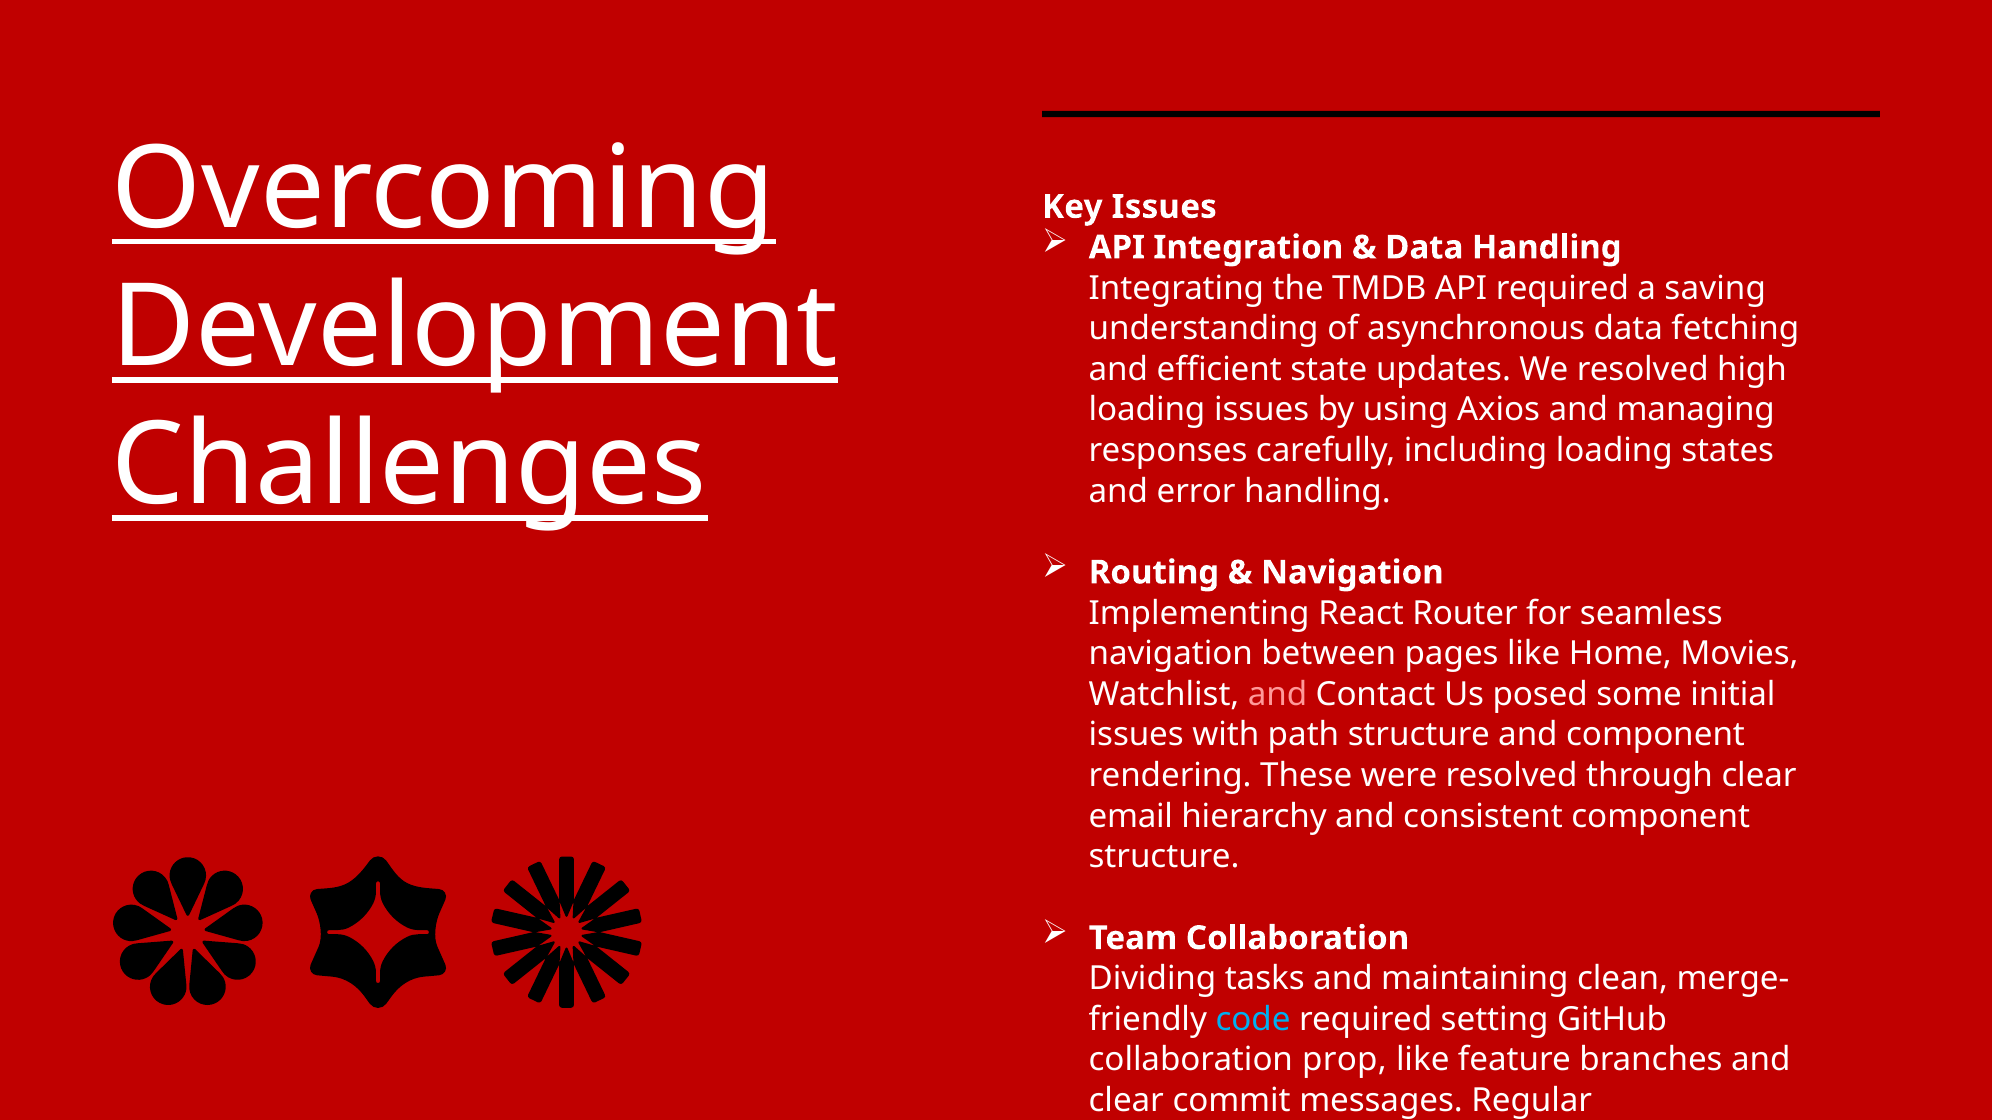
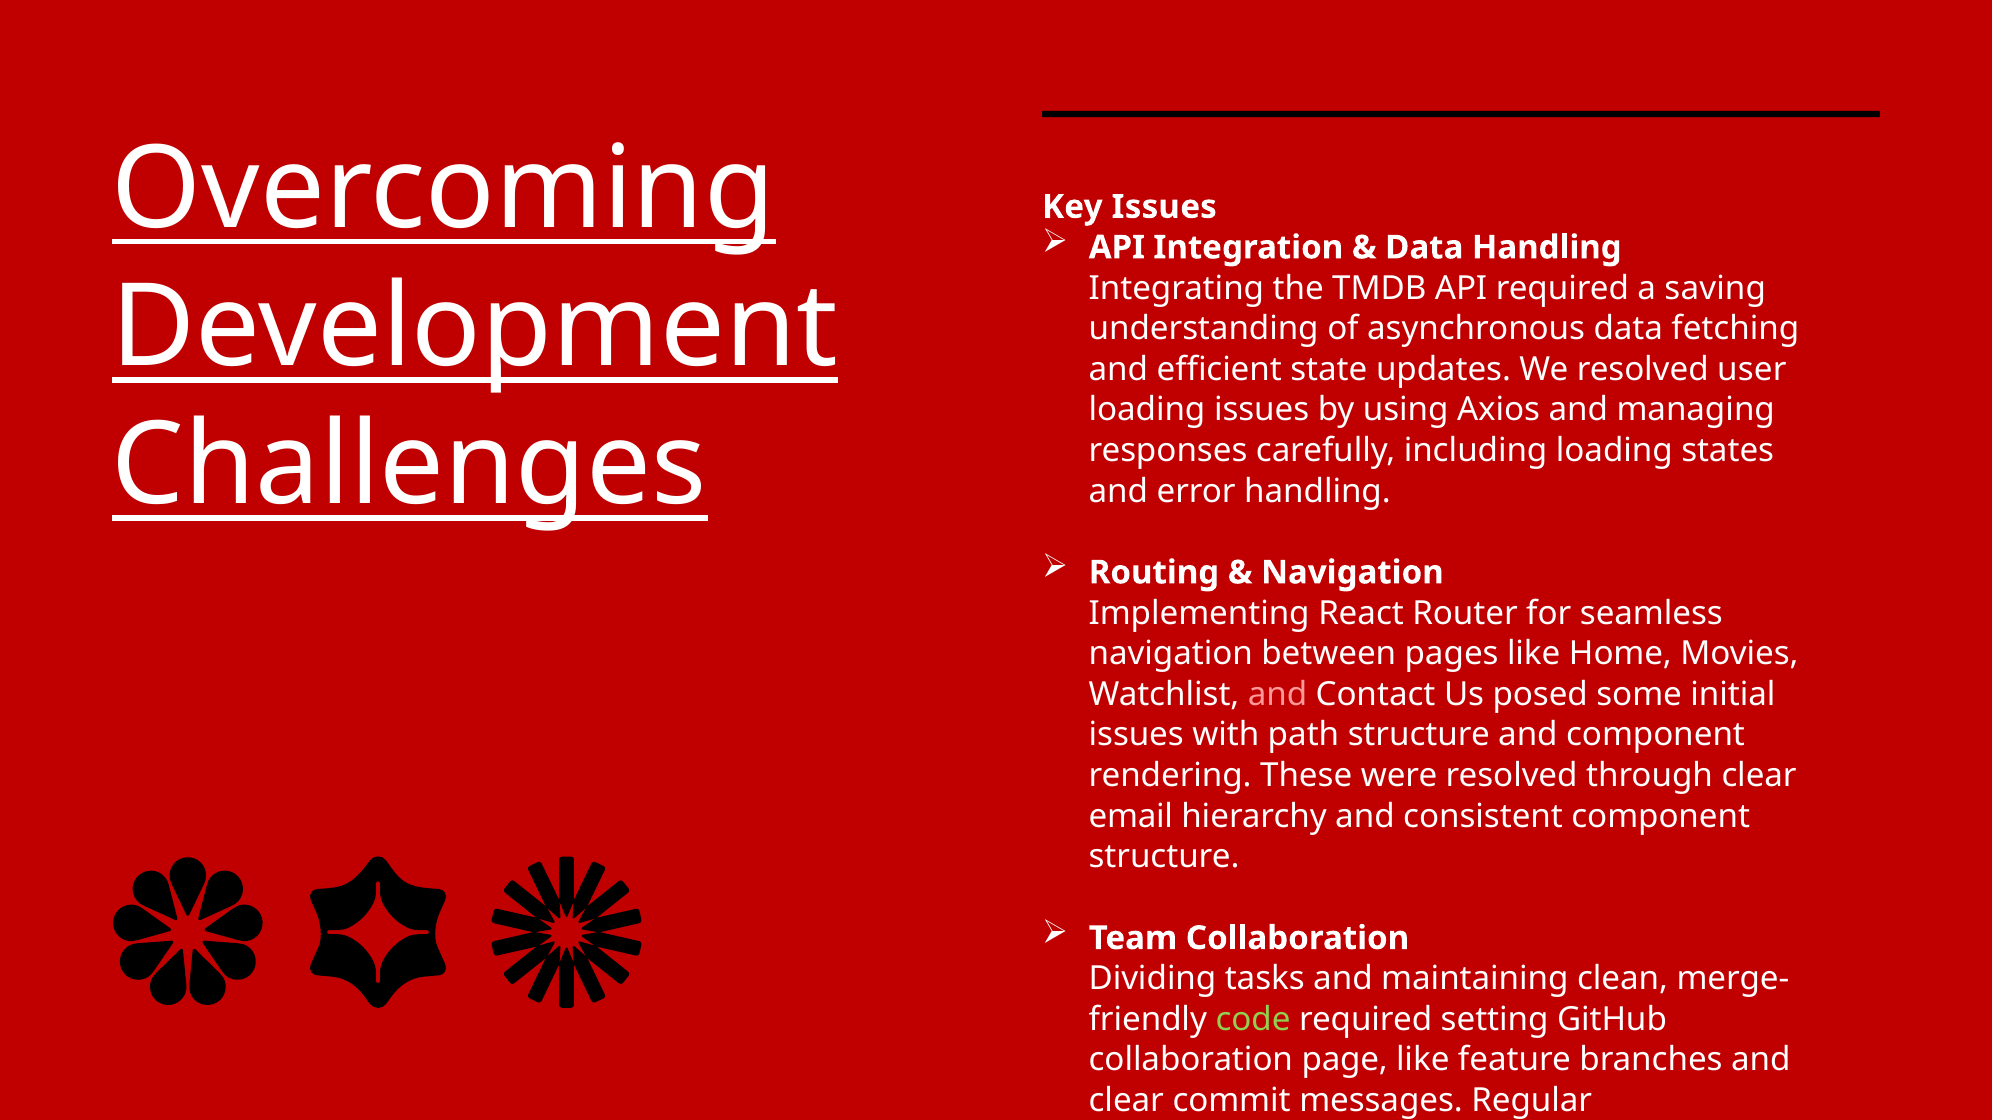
high: high -> user
code colour: light blue -> light green
prop: prop -> page
